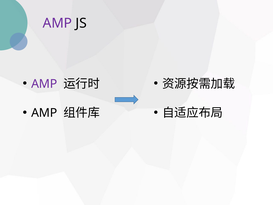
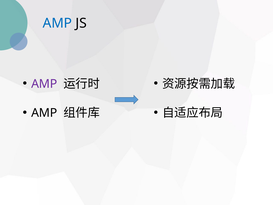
AMP at (57, 23) colour: purple -> blue
